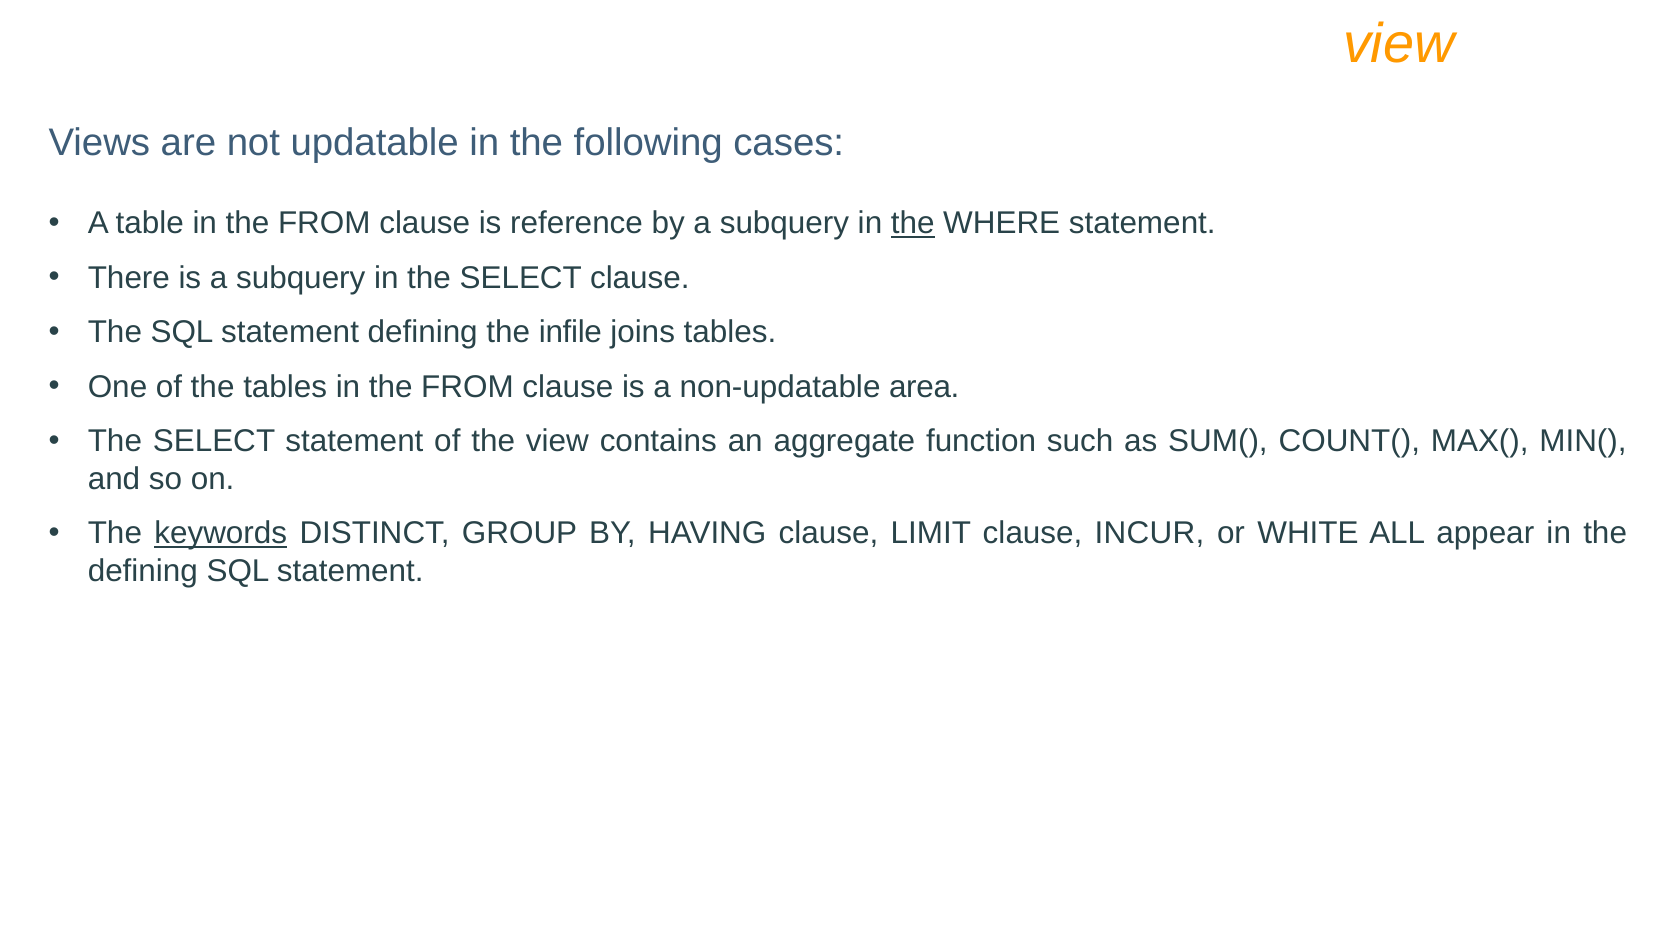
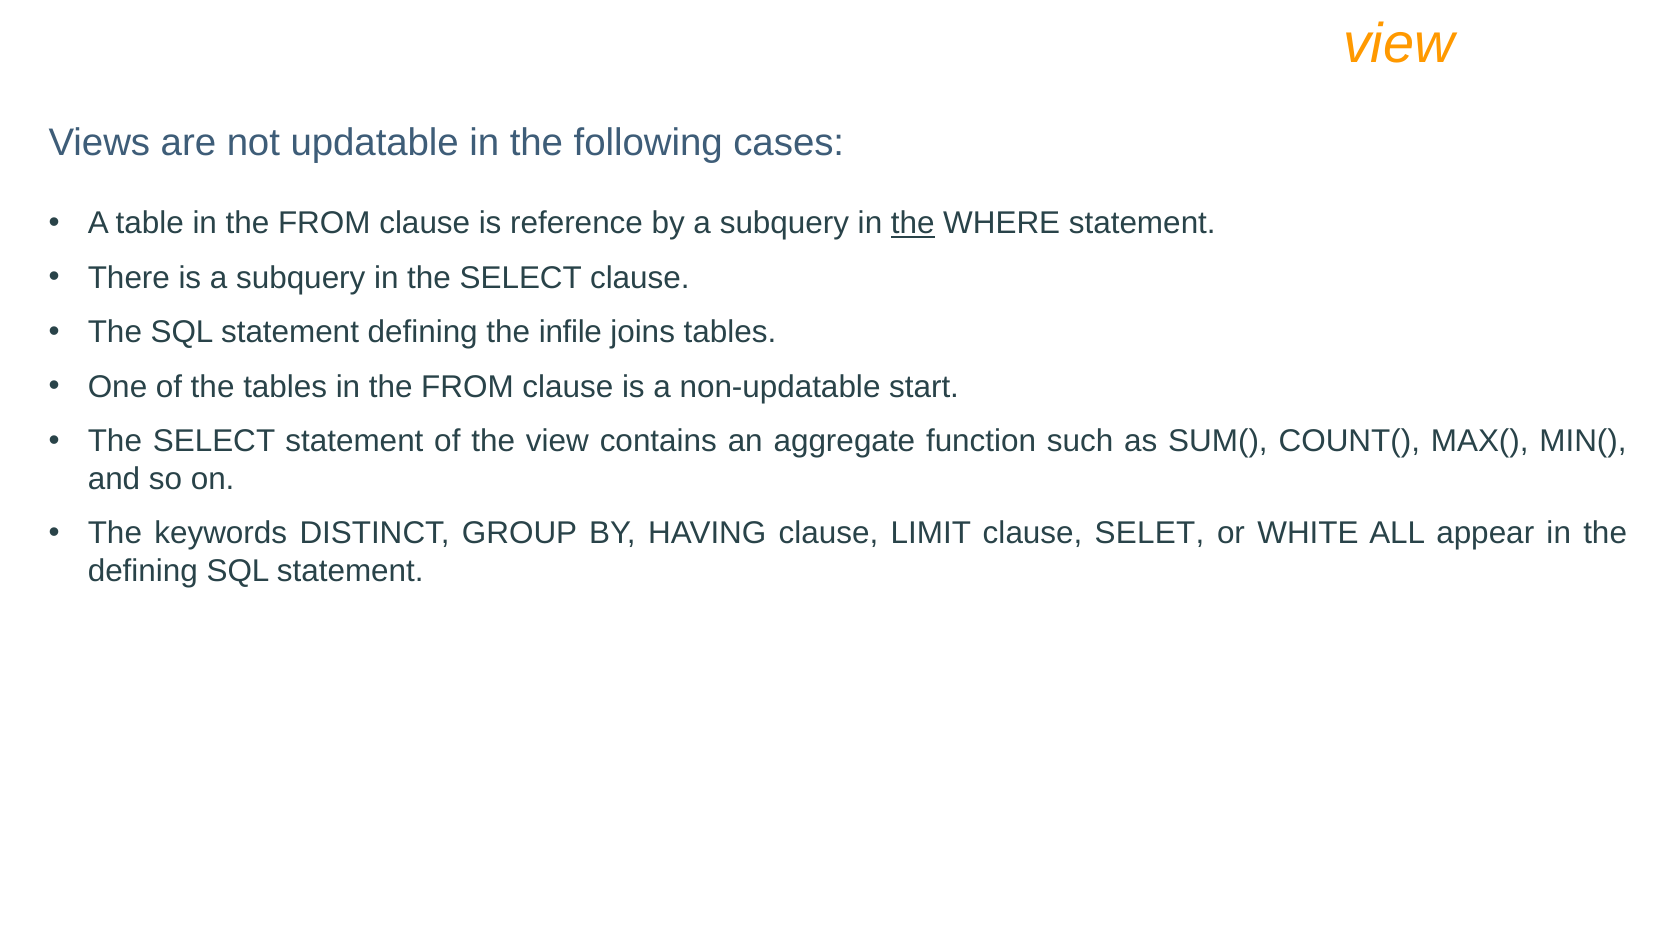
area: area -> start
keywords underline: present -> none
INCUR: INCUR -> SELET
